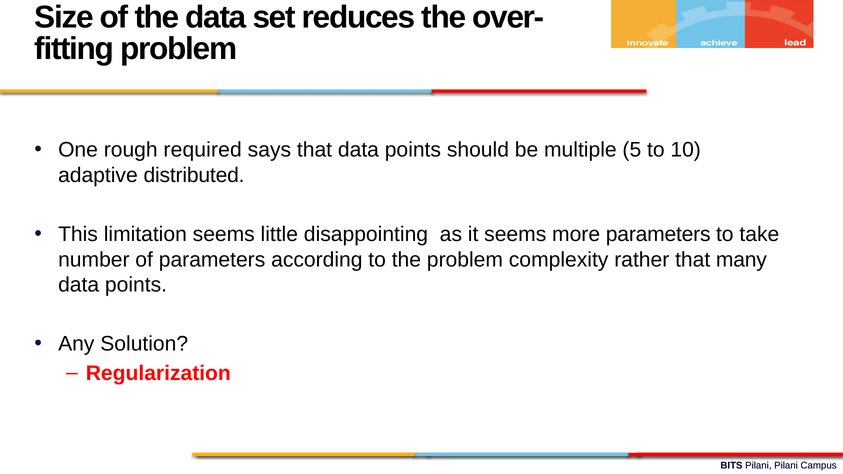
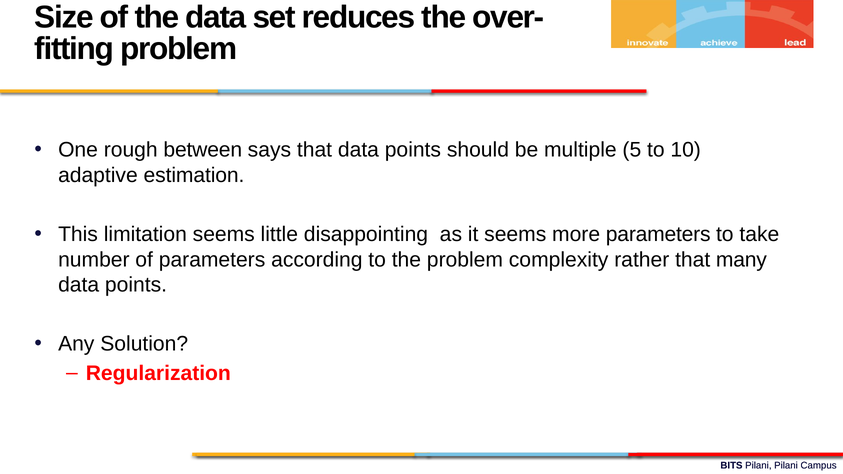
required: required -> between
distributed: distributed -> estimation
